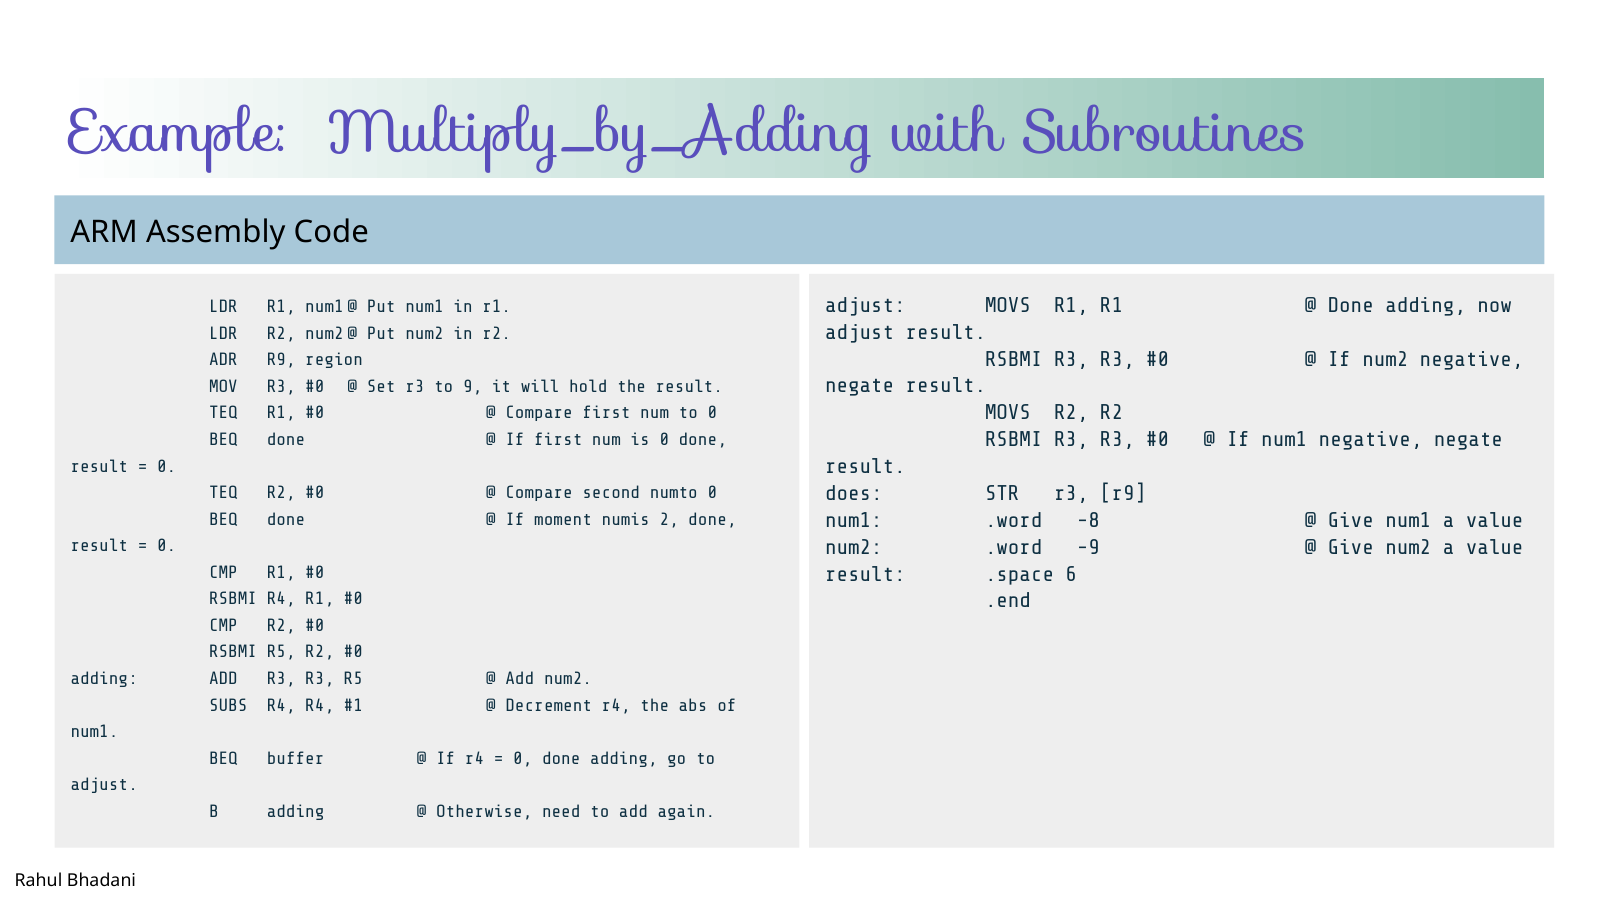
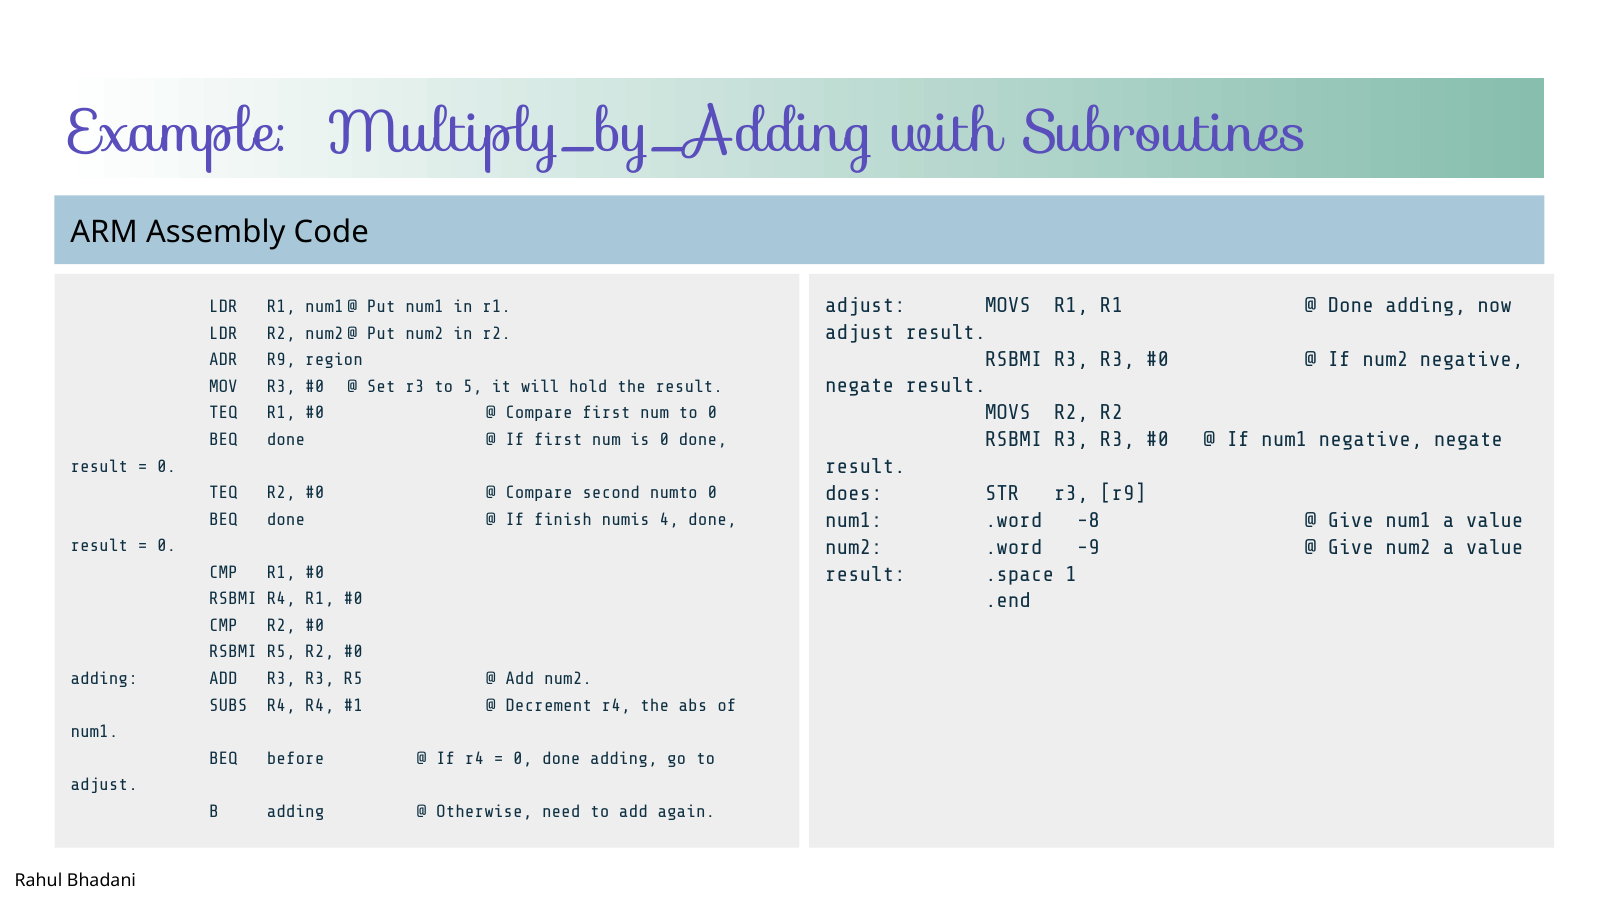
9: 9 -> 5
moment: moment -> finish
2: 2 -> 4
6: 6 -> 1
buffer: buffer -> before
